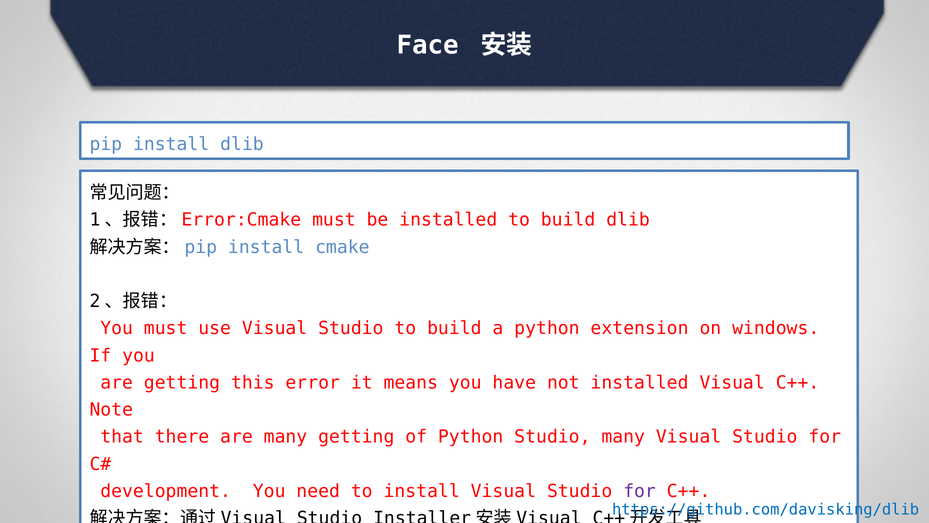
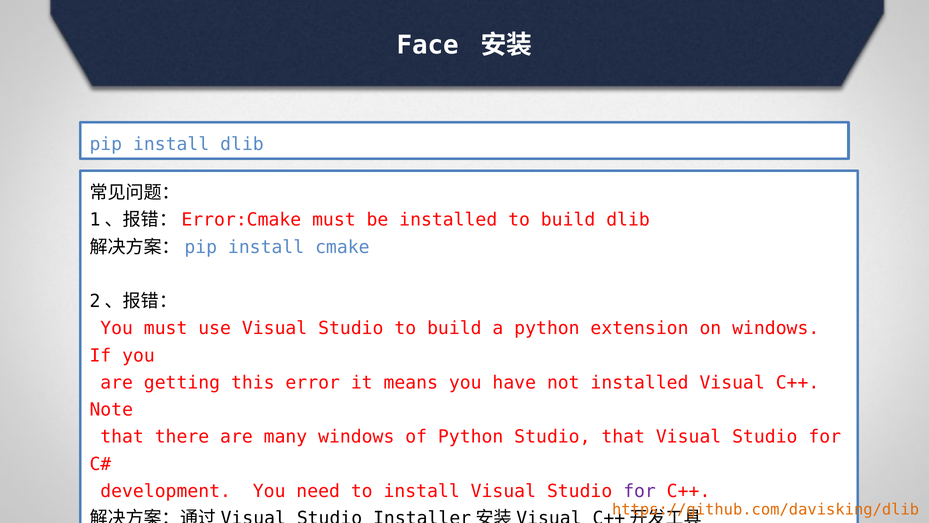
many getting: getting -> windows
Studio many: many -> that
https://github.com/davisking/dlib colour: blue -> orange
